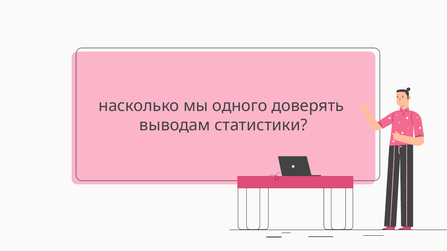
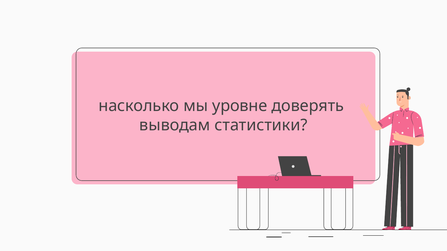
одного: одного -> уровне
